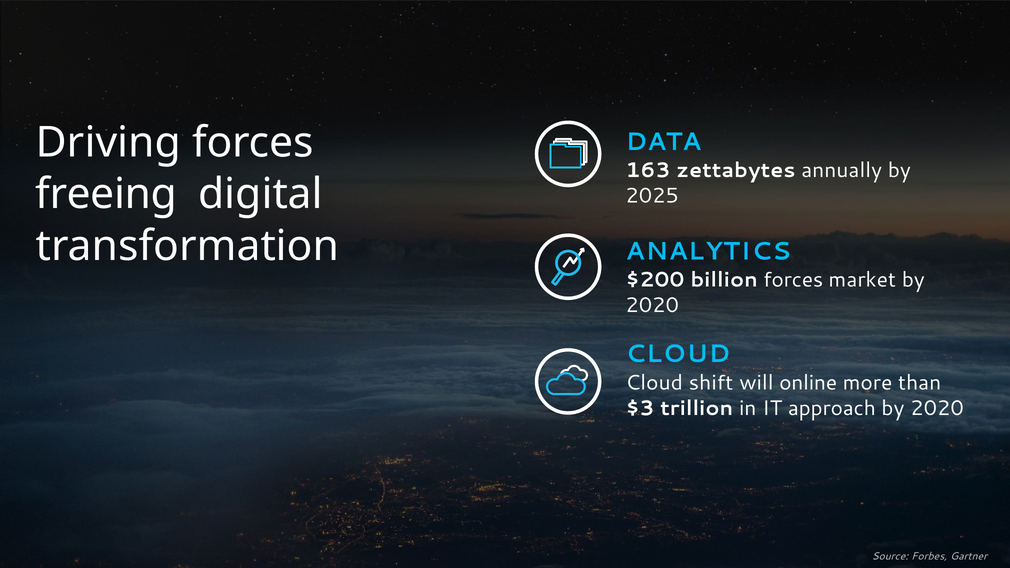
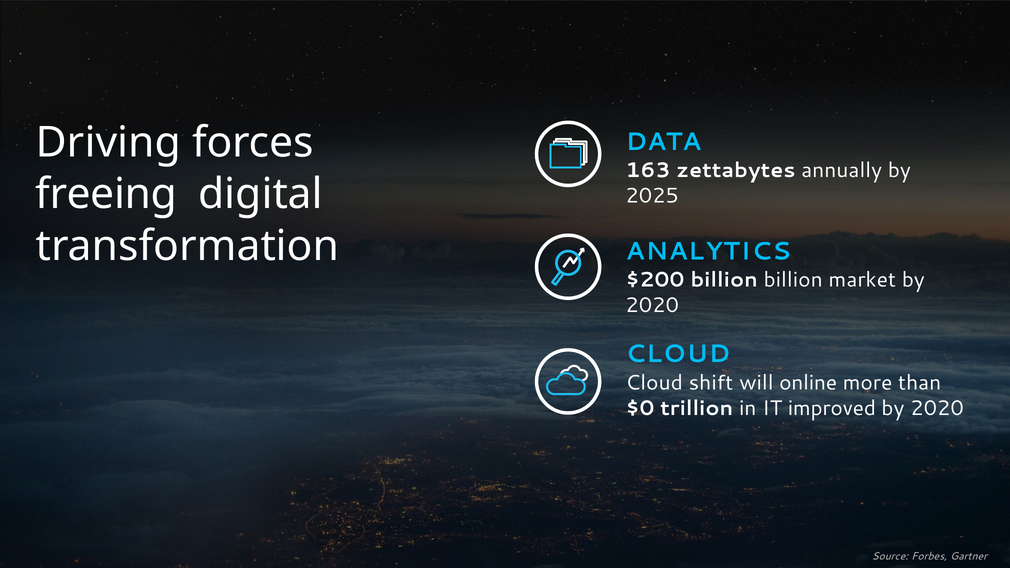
billion forces: forces -> billion
$3: $3 -> $0
approach: approach -> improved
